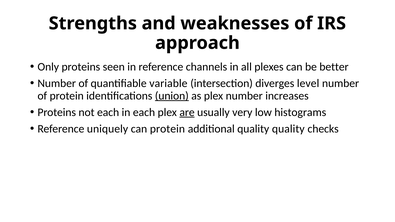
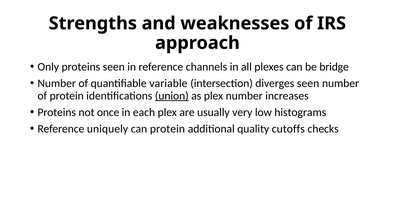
better: better -> bridge
diverges level: level -> seen
not each: each -> once
are underline: present -> none
quality quality: quality -> cutoffs
